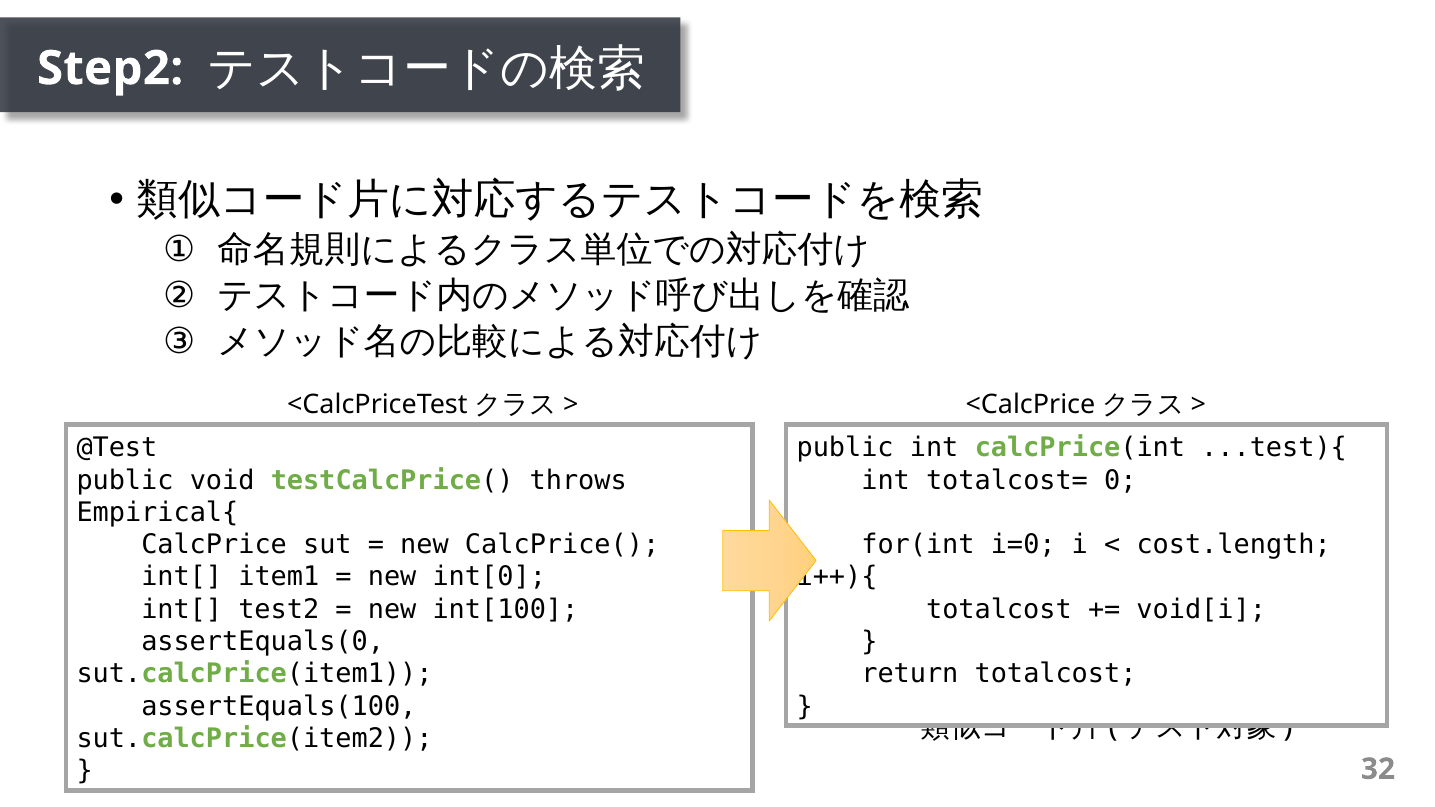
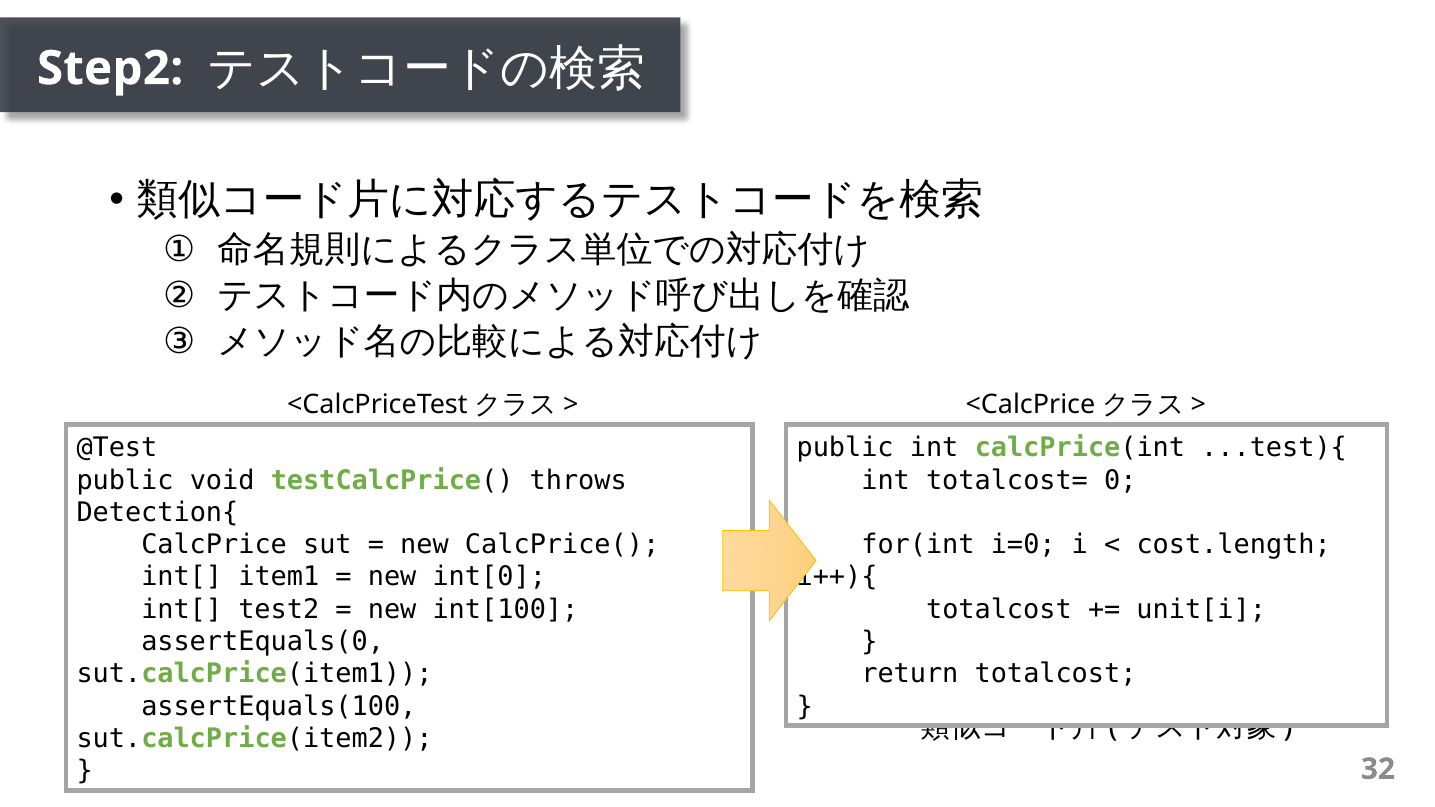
Empirical{: Empirical{ -> Detection{
void[i: void[i -> unit[i
